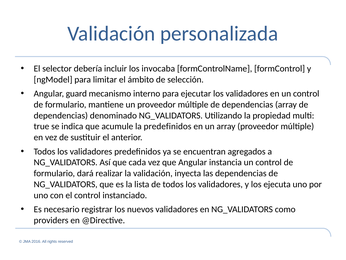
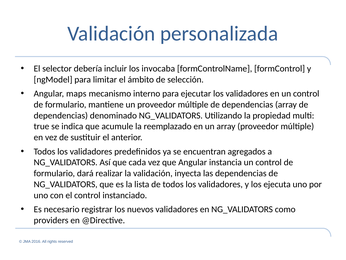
guard: guard -> maps
la predefinidos: predefinidos -> reemplazado
